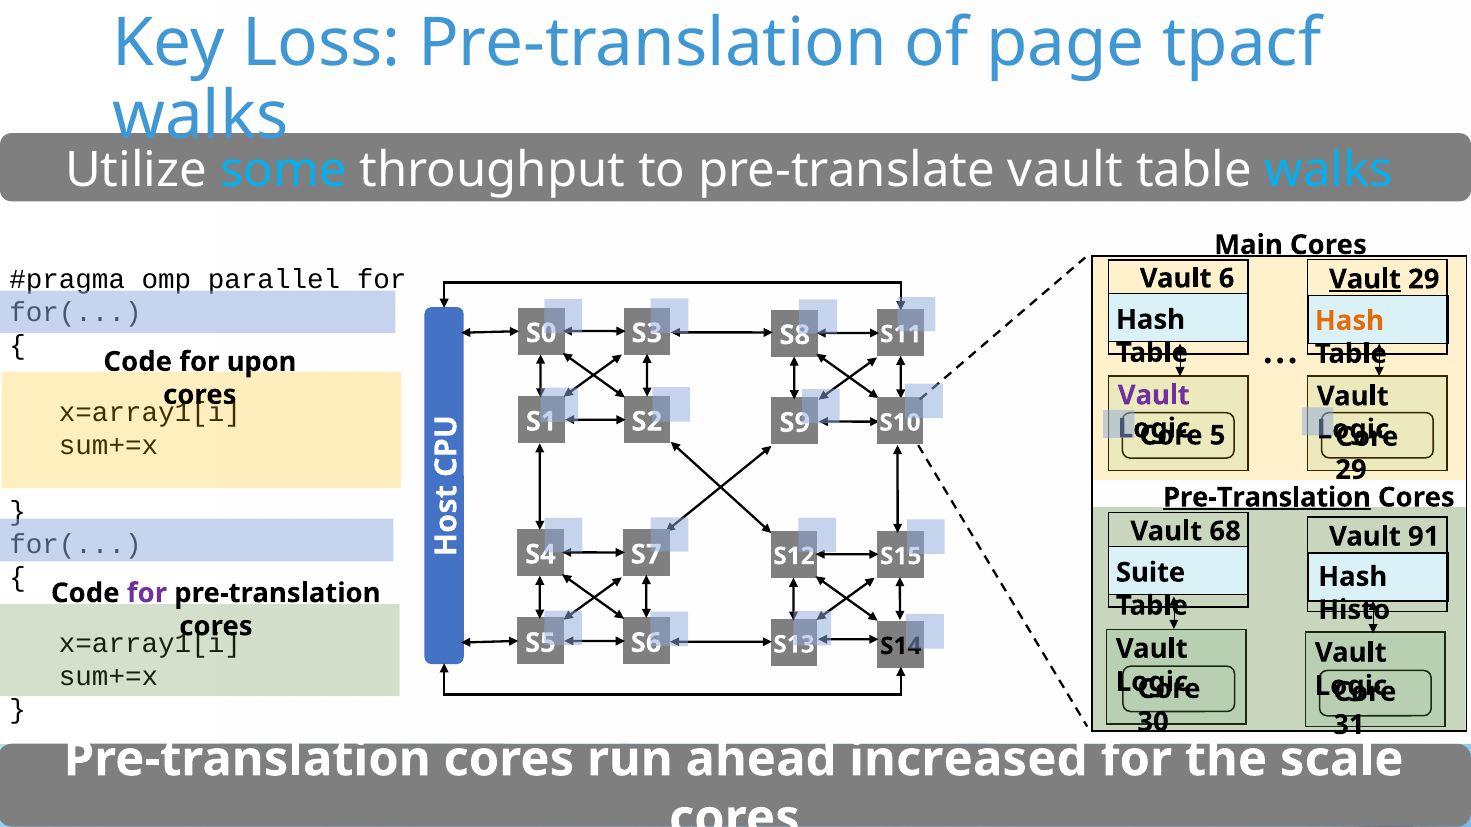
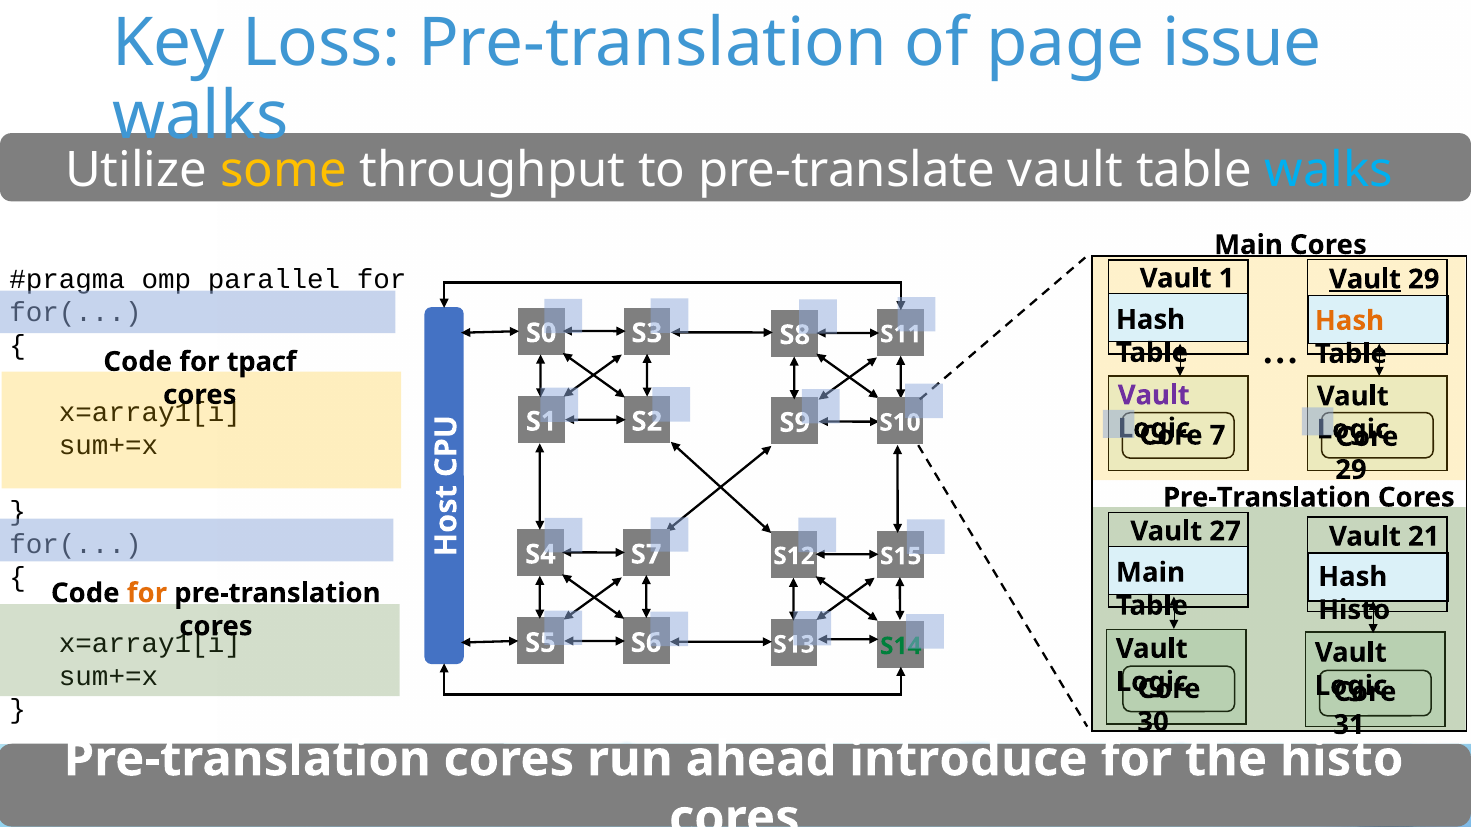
tpacf: tpacf -> issue
some colour: light blue -> yellow
6: 6 -> 1
upon: upon -> tpacf
5: 5 -> 7
Pre-Translation at (1267, 498) underline: present -> none
68: 68 -> 27
91: 91 -> 21
Suite at (1151, 573): Suite -> Main
for at (147, 593) colour: purple -> orange
S14 colour: black -> green
increased: increased -> introduce
the scale: scale -> histo
